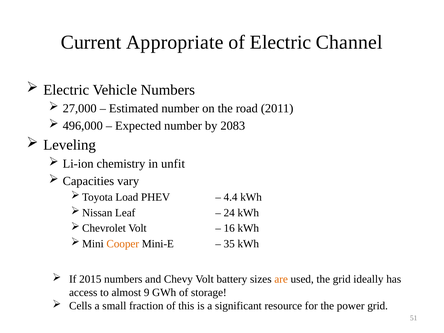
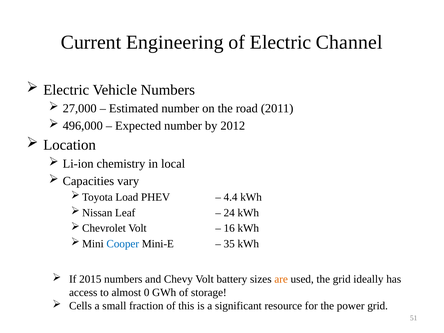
Appropriate: Appropriate -> Engineering
2083: 2083 -> 2012
Leveling: Leveling -> Location
unfit: unfit -> local
Cooper colour: orange -> blue
9: 9 -> 0
